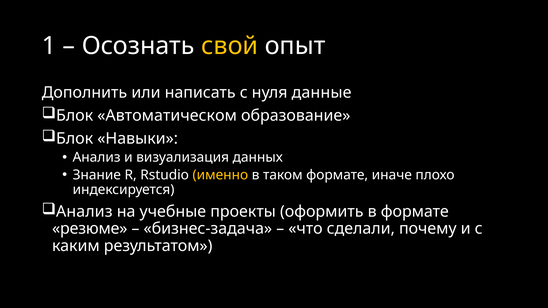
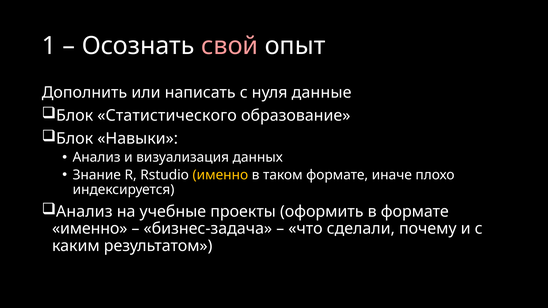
свой colour: yellow -> pink
Автоматическом: Автоматическом -> Статистического
резюме at (90, 229): резюме -> именно
